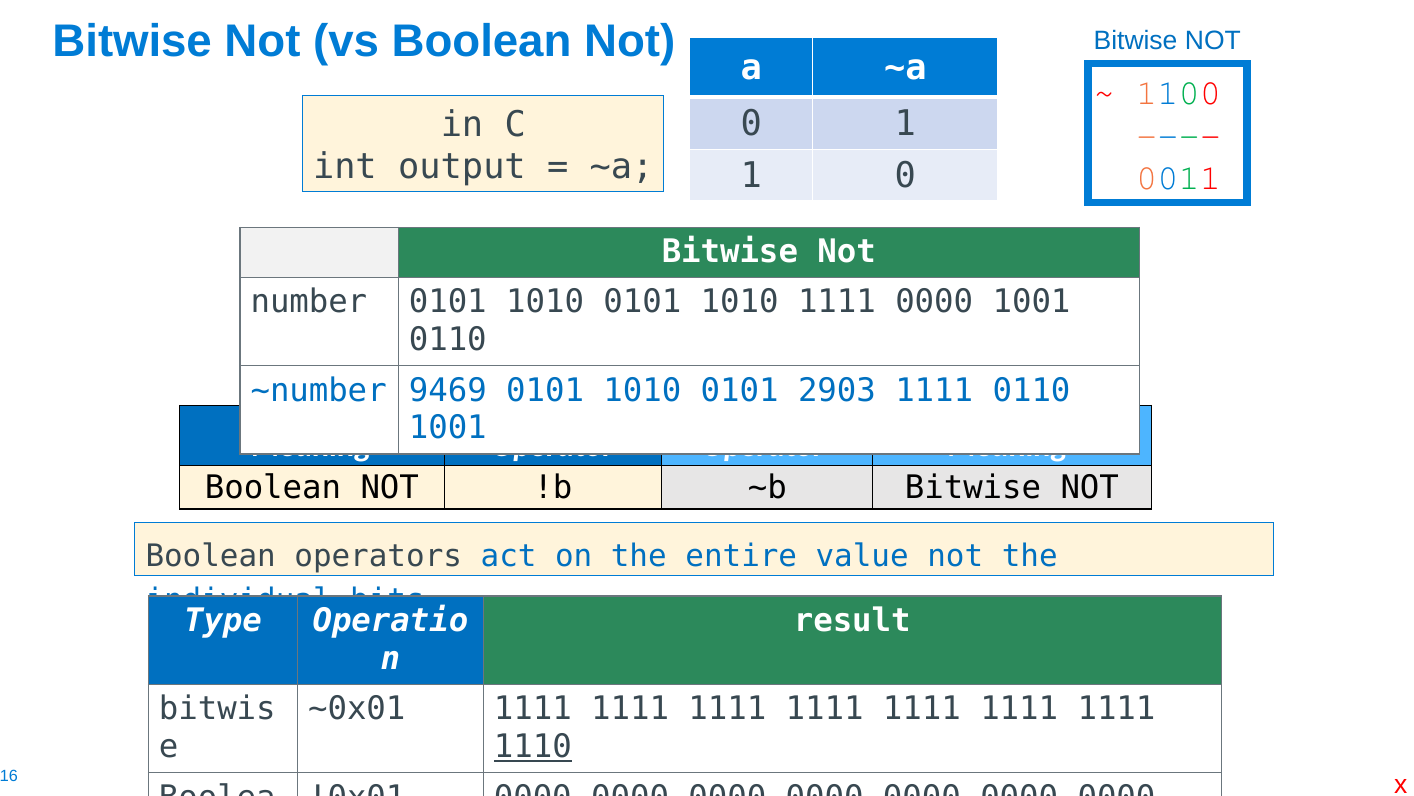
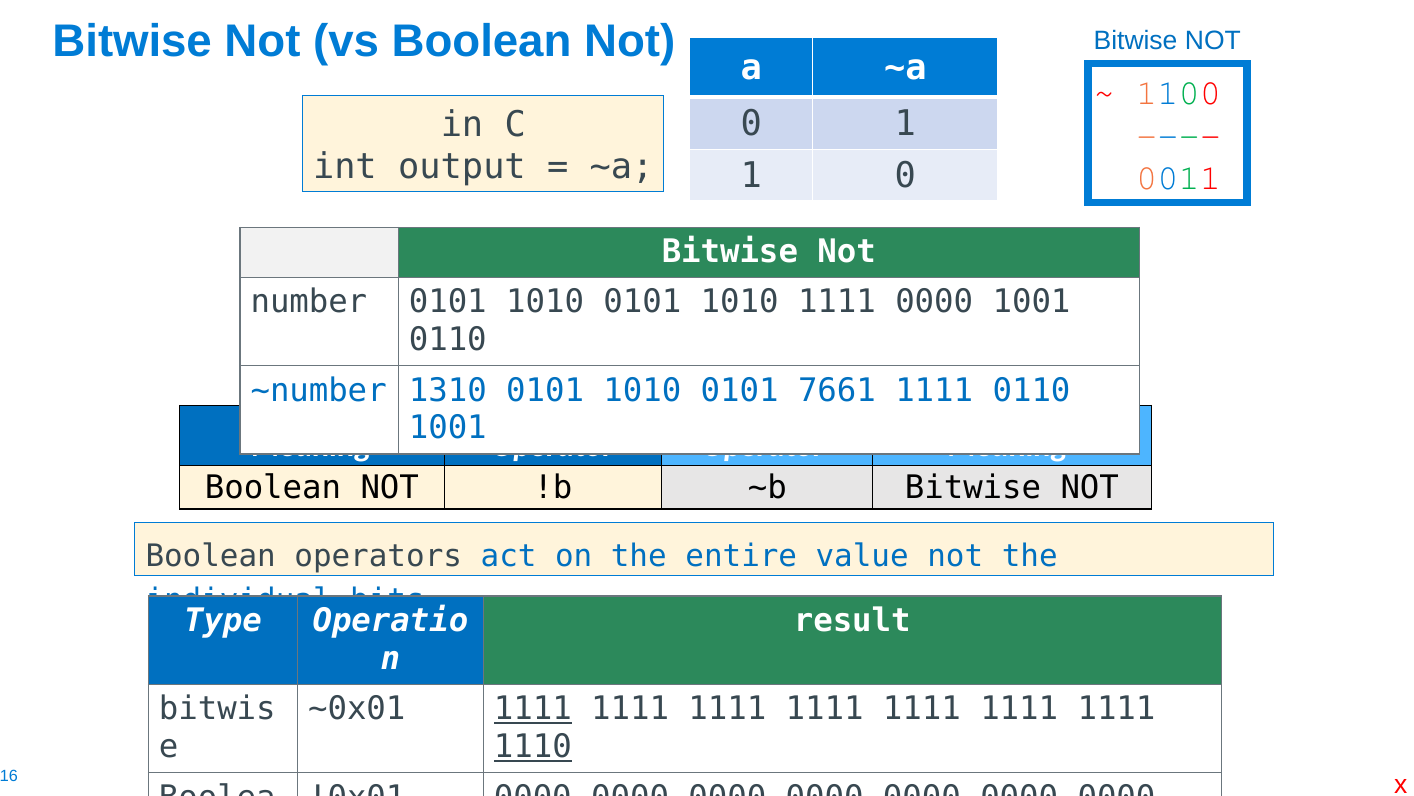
9469: 9469 -> 1310
2903: 2903 -> 7661
1111 at (533, 709) underline: none -> present
